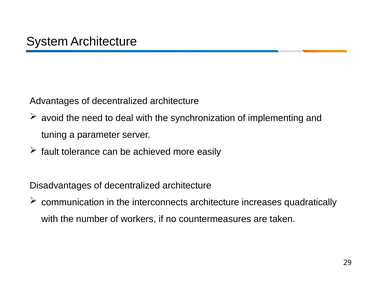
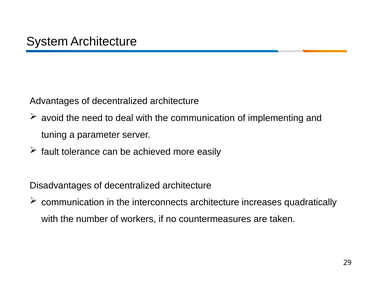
the synchronization: synchronization -> communication
